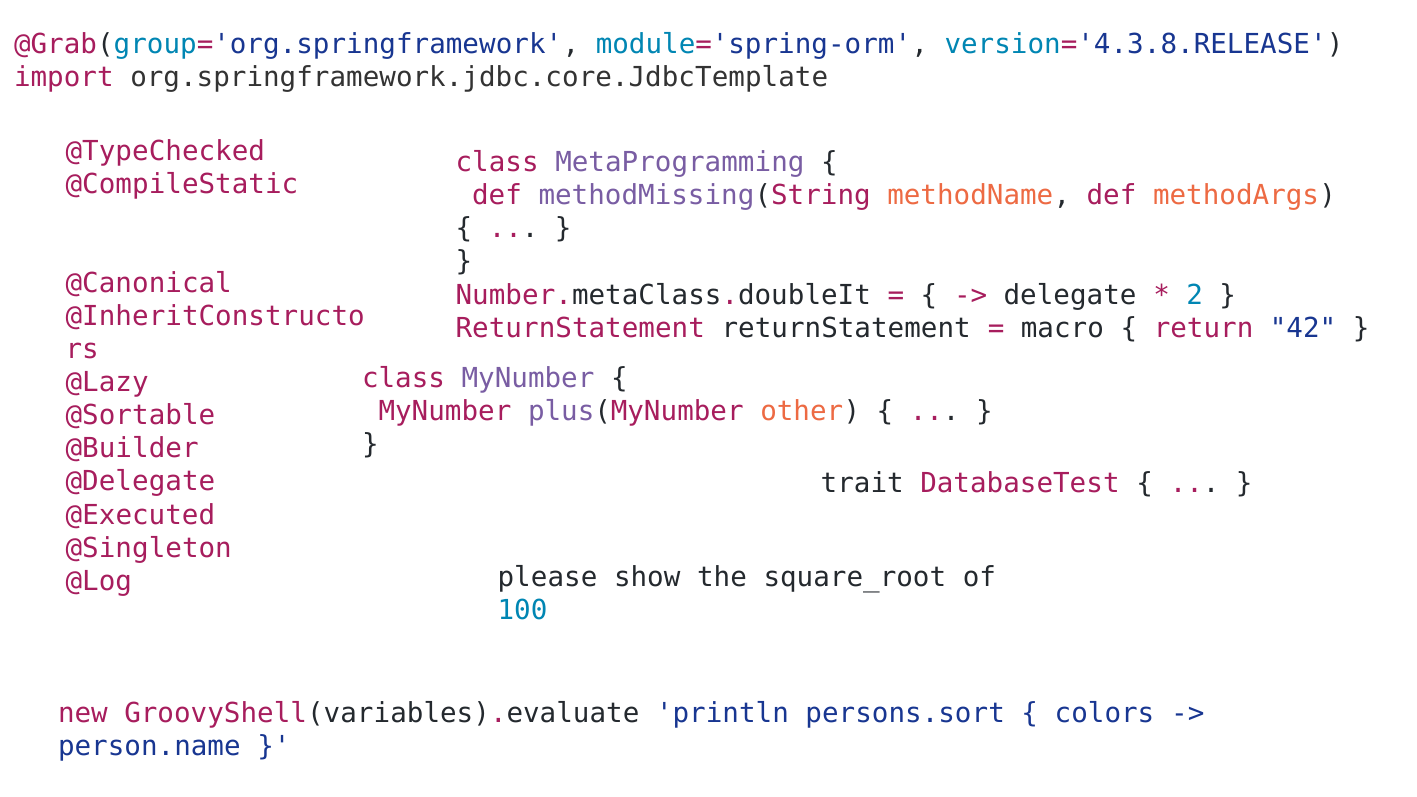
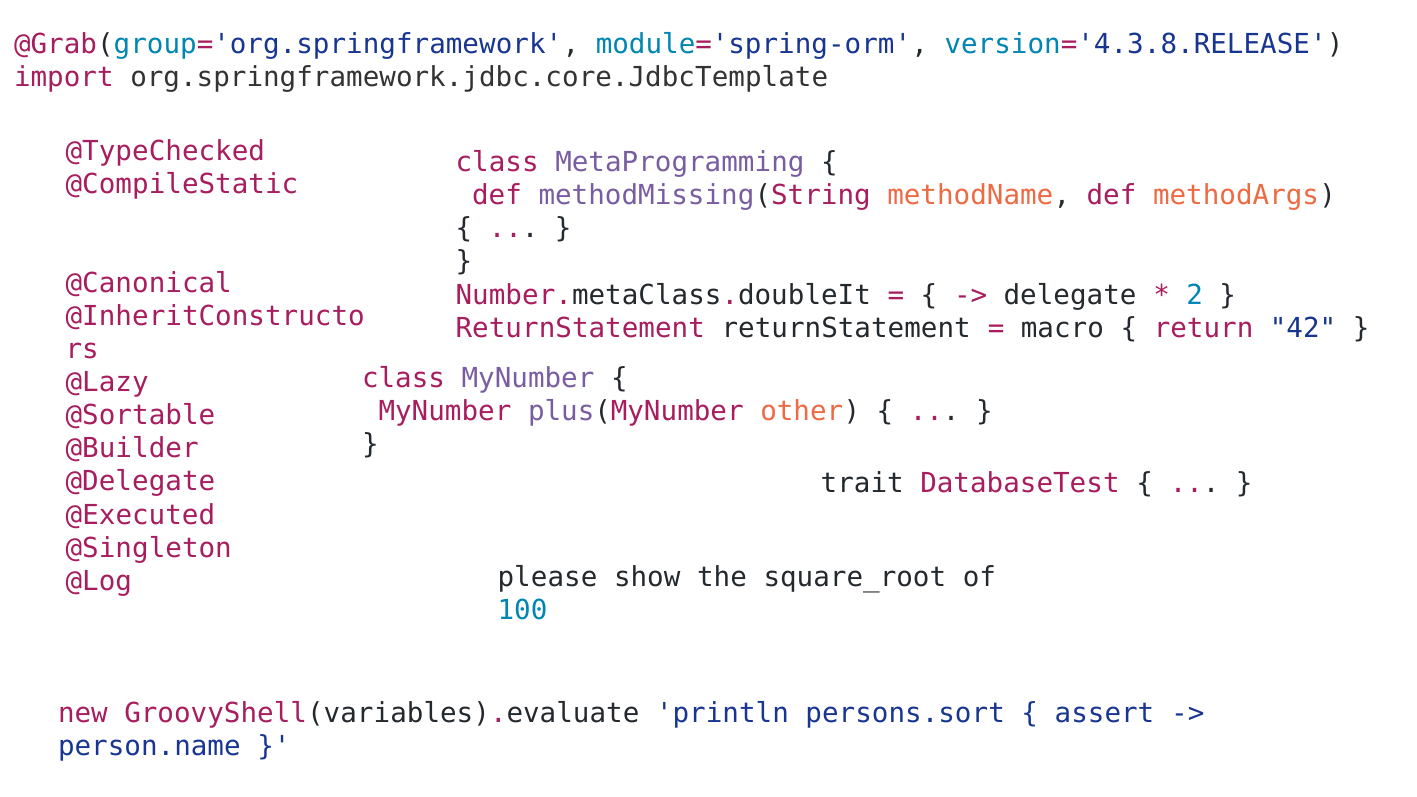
colors: colors -> assert
